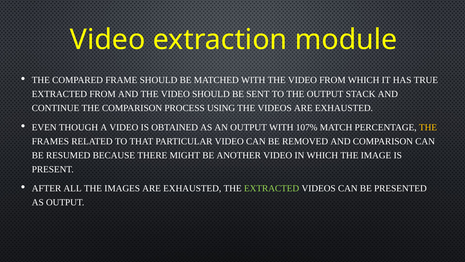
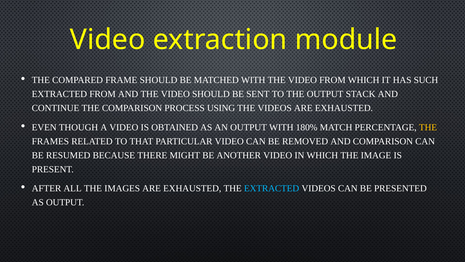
TRUE: TRUE -> SUCH
107%: 107% -> 180%
EXTRACTED at (272, 188) colour: light green -> light blue
